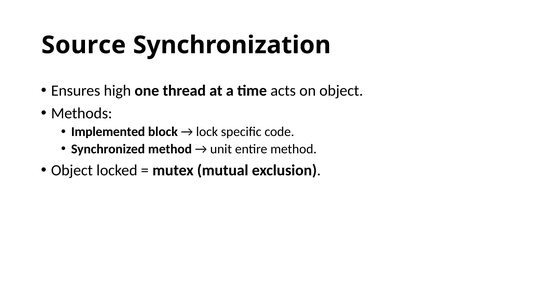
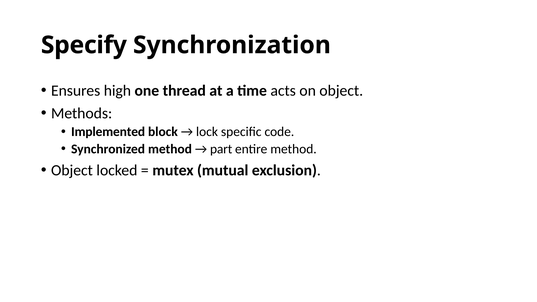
Source: Source -> Specify
unit: unit -> part
